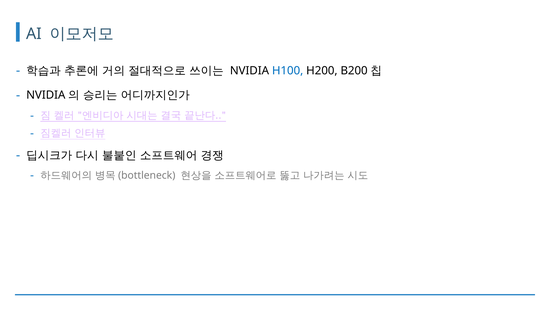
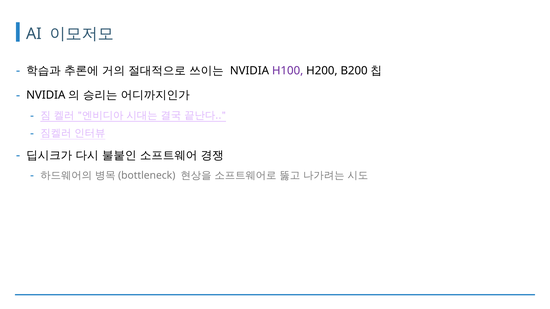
H100 colour: blue -> purple
